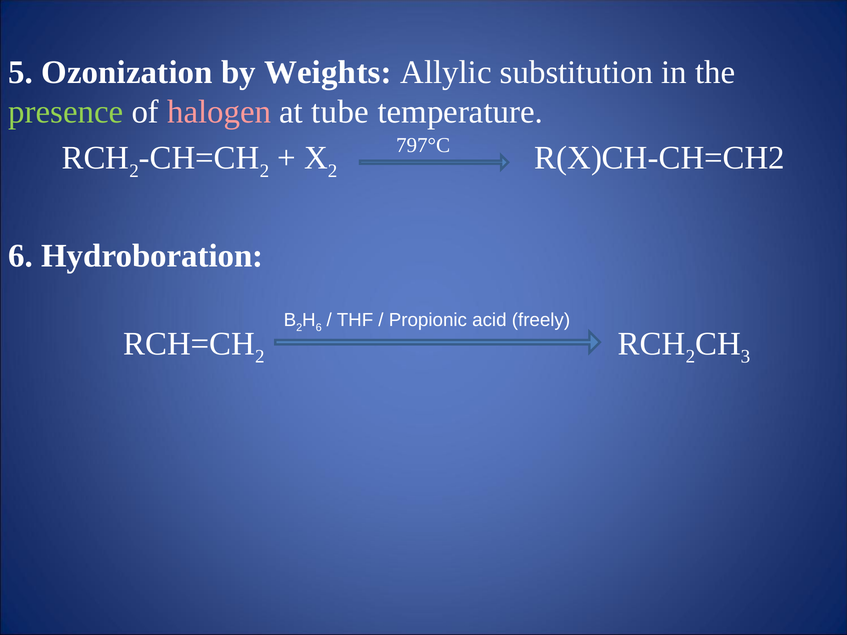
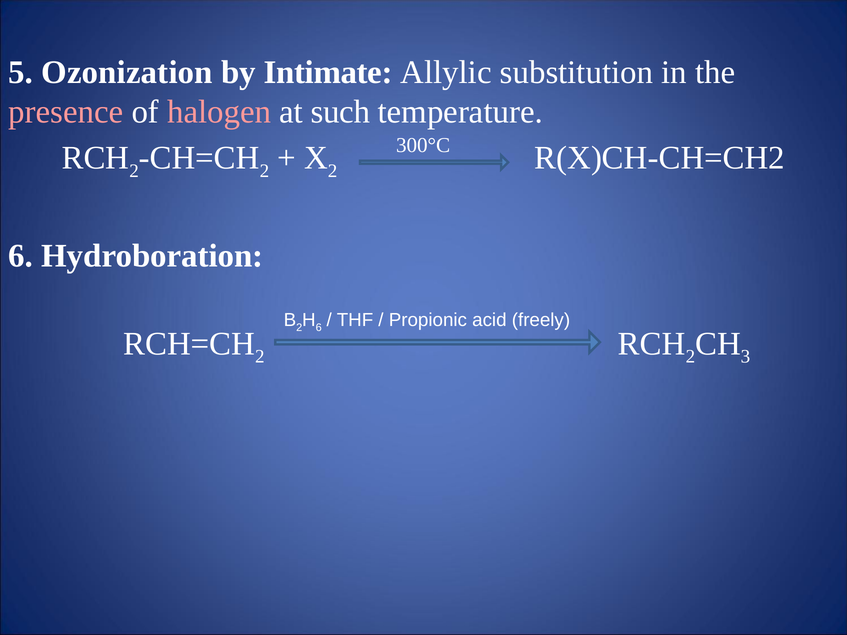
Weights: Weights -> Intimate
presence colour: light green -> pink
tube: tube -> such
797°C: 797°C -> 300°C
